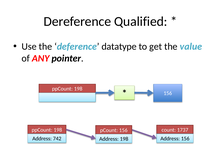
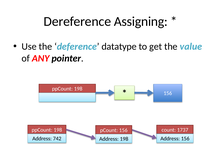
Qualified: Qualified -> Assigning
